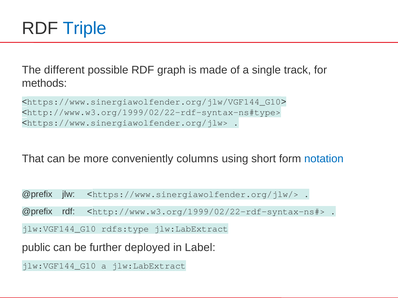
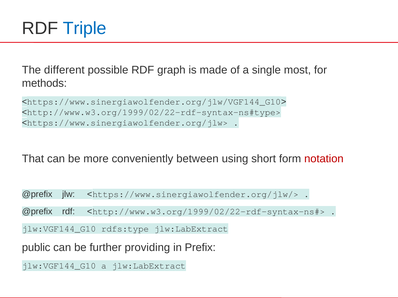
track: track -> most
columns: columns -> between
notation colour: blue -> red
deployed: deployed -> providing
Label: Label -> Prefix
